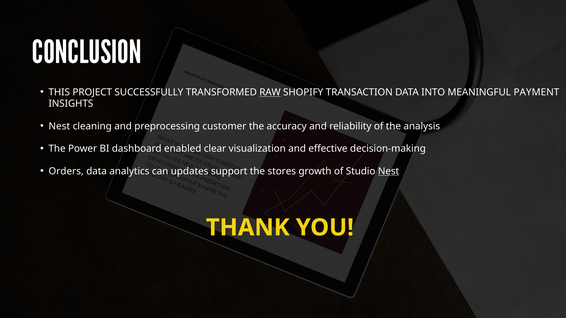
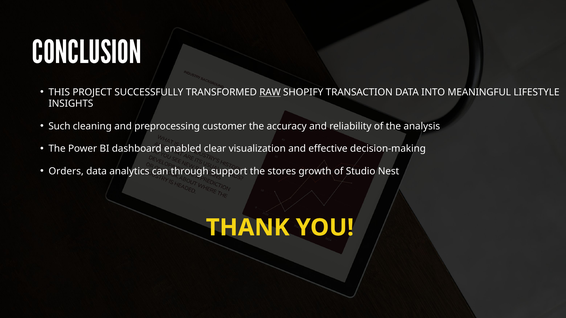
PAYMENT: PAYMENT -> LIFESTYLE
Nest at (59, 126): Nest -> Such
updates: updates -> through
Nest at (389, 171) underline: present -> none
